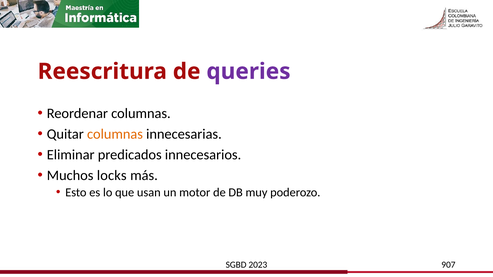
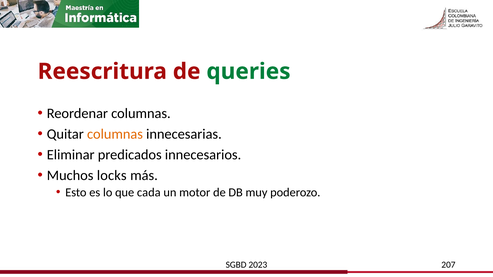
queries colour: purple -> green
usan: usan -> cada
907: 907 -> 207
